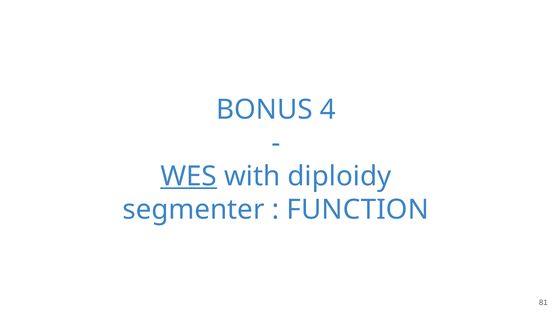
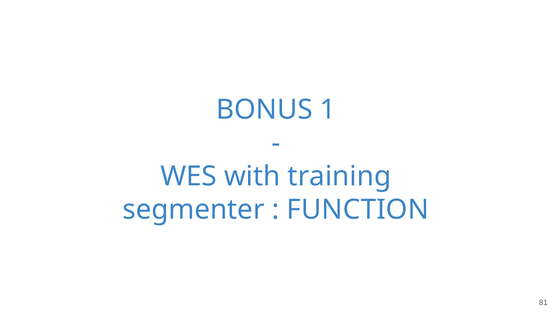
4: 4 -> 1
WES underline: present -> none
diploidy: diploidy -> training
